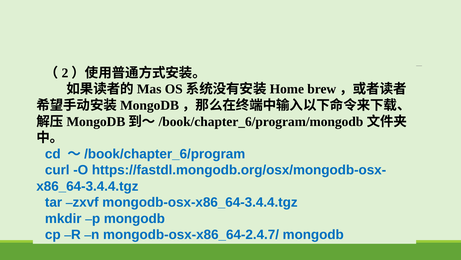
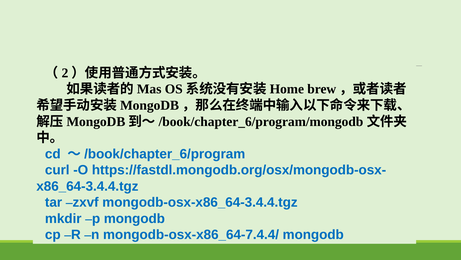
mongodb-osx-x86_64-2.4.7/: mongodb-osx-x86_64-2.4.7/ -> mongodb-osx-x86_64-7.4.4/
